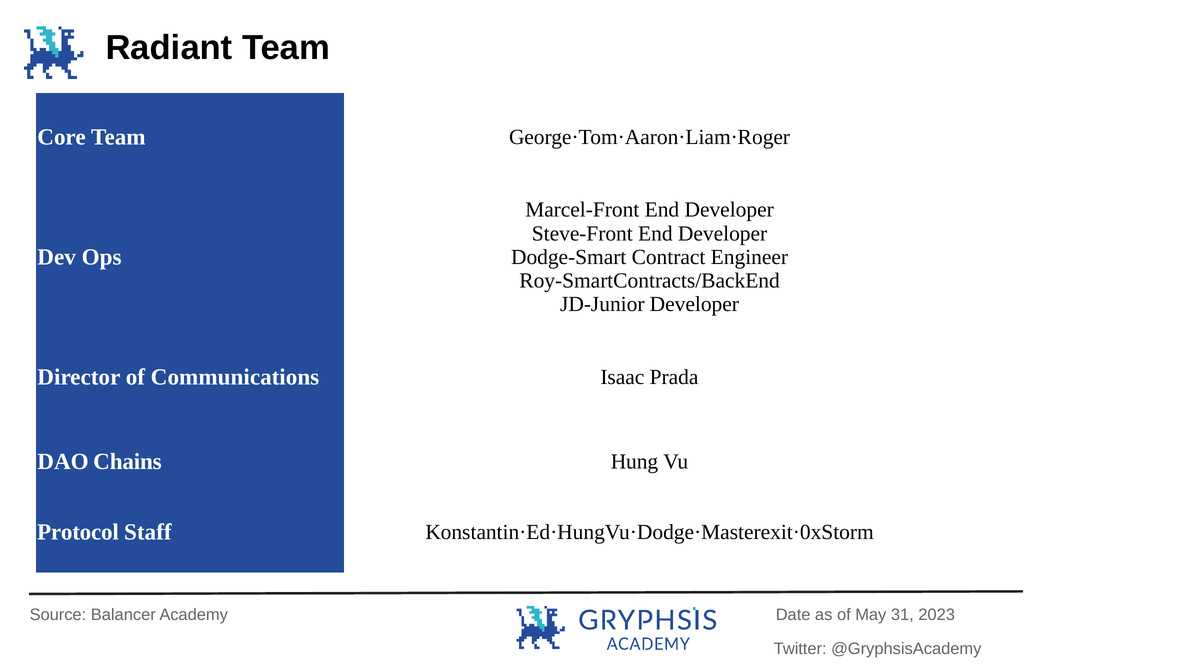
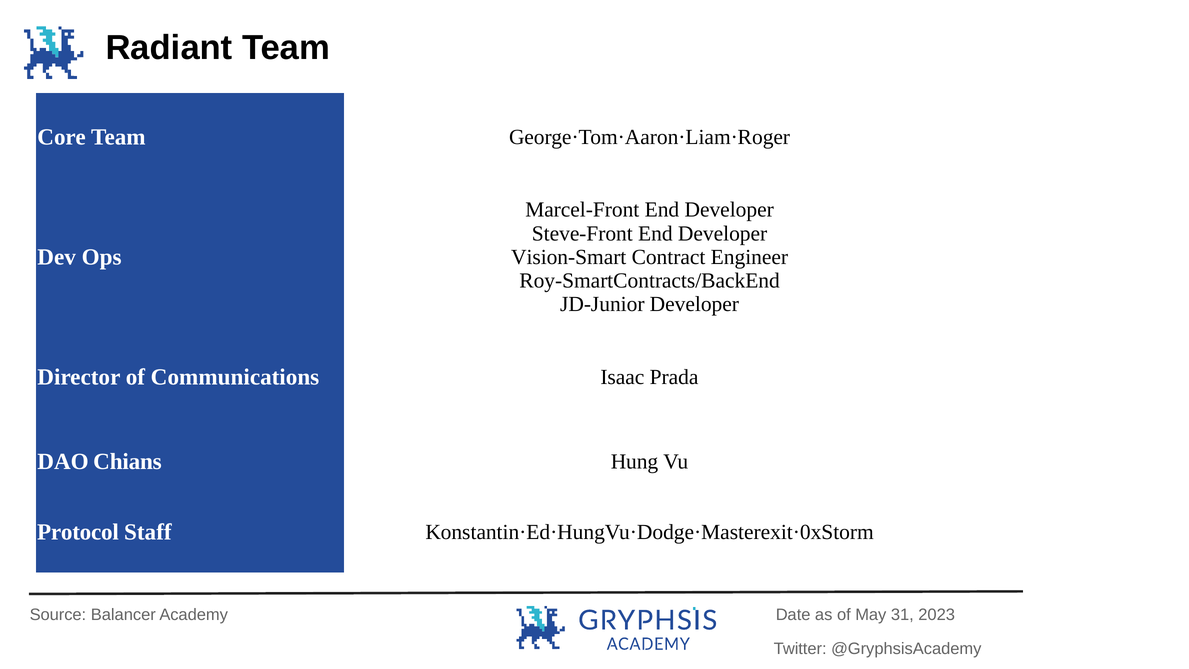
Dodge-Smart: Dodge-Smart -> Vision-Smart
Chains: Chains -> Chians
